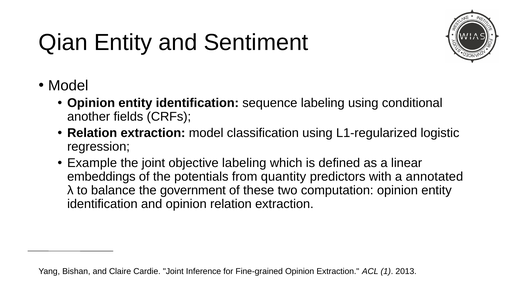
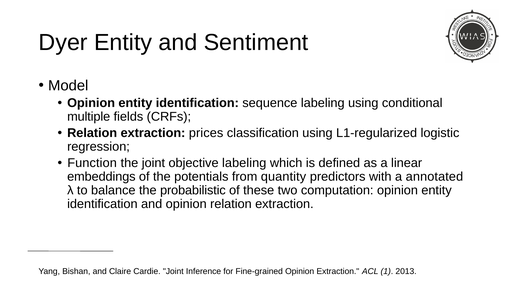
Qian: Qian -> Dyer
another: another -> multiple
extraction model: model -> prices
Example: Example -> Function
government: government -> probabilistic
